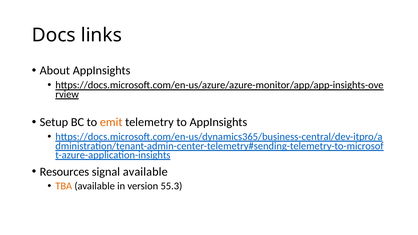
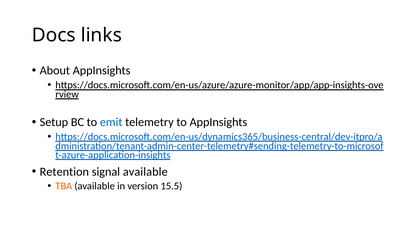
emit colour: orange -> blue
Resources: Resources -> Retention
55.3: 55.3 -> 15.5
